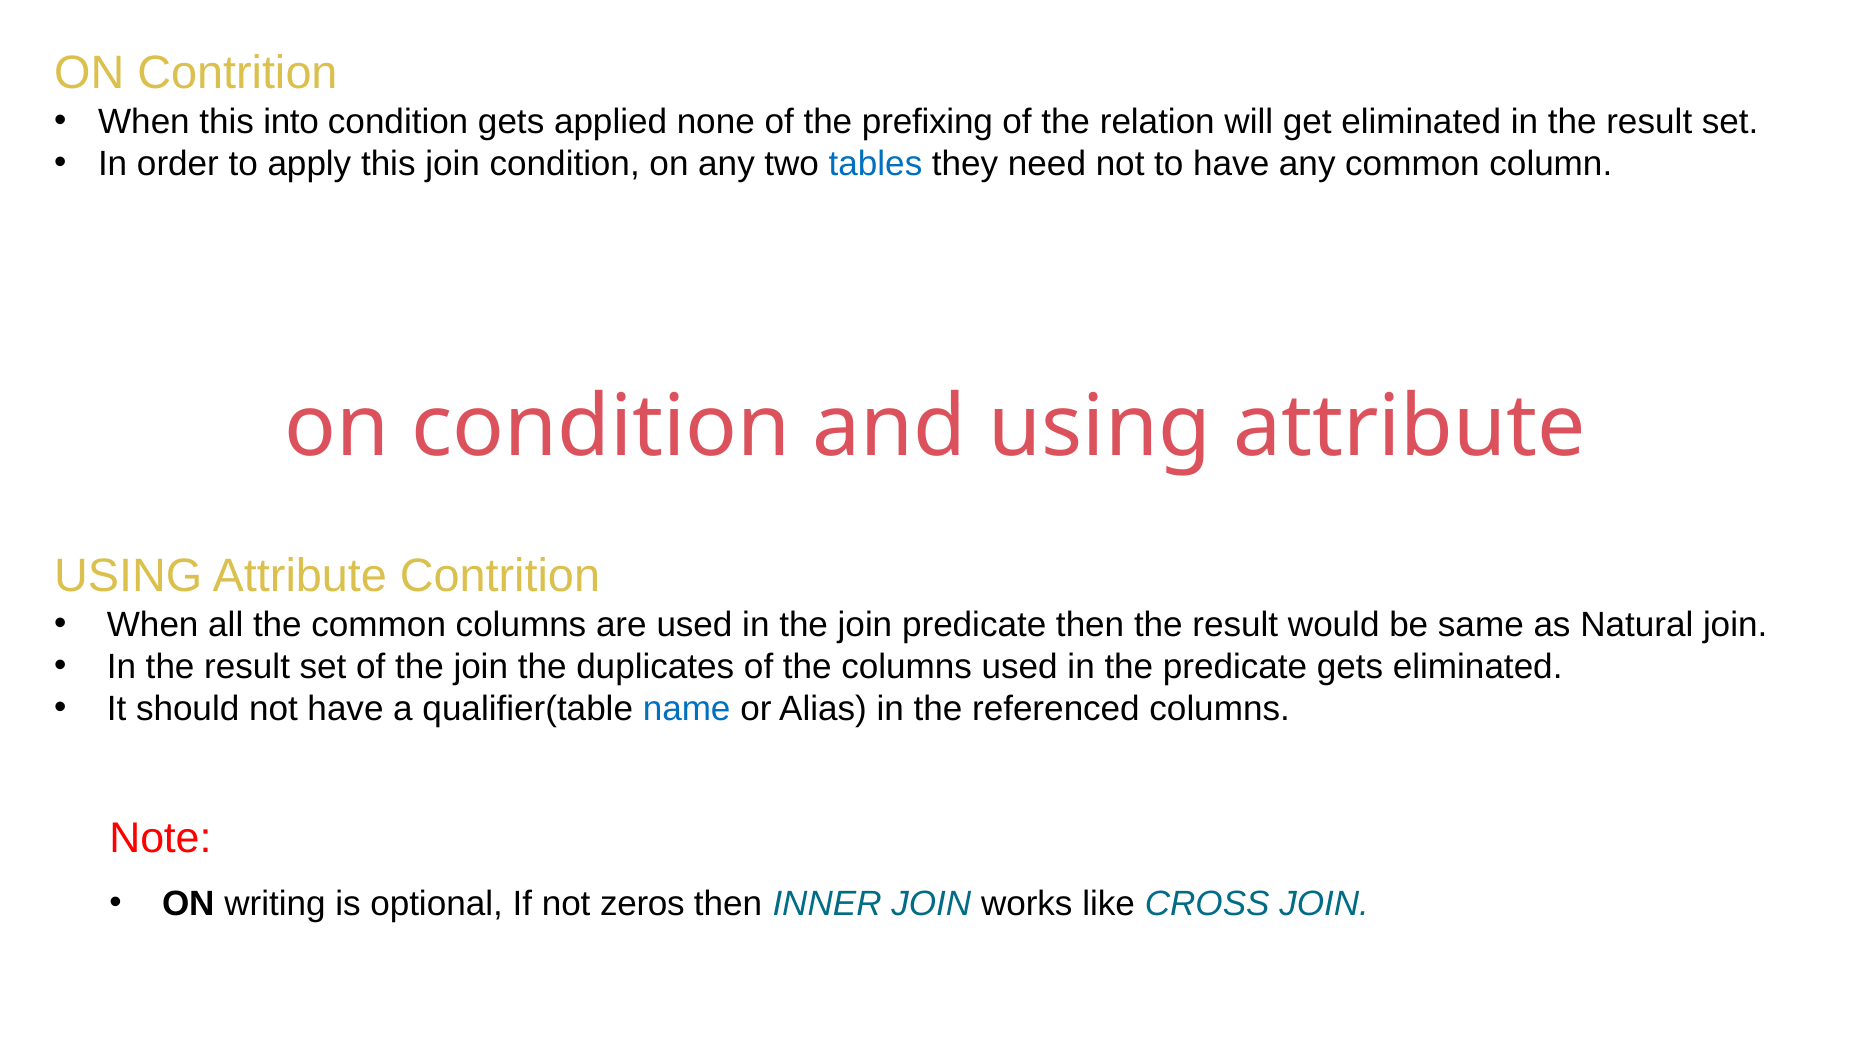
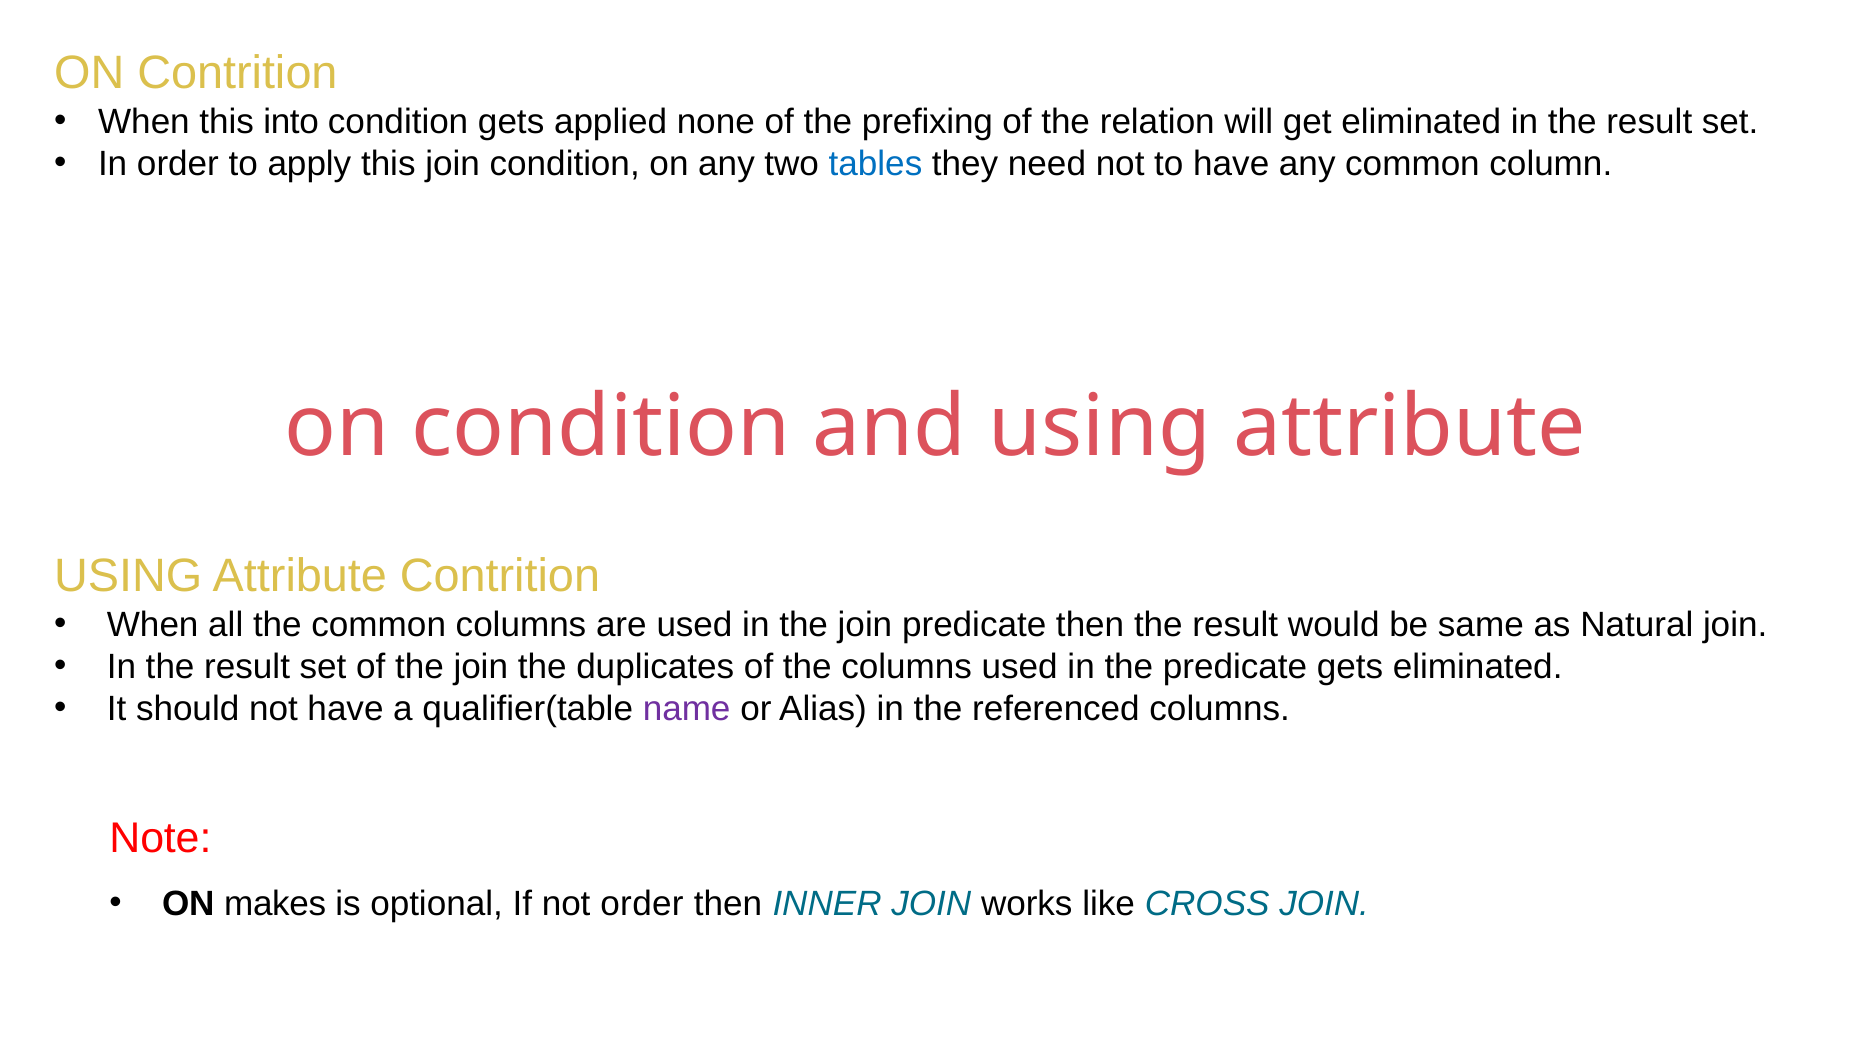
name colour: blue -> purple
writing: writing -> makes
not zeros: zeros -> order
